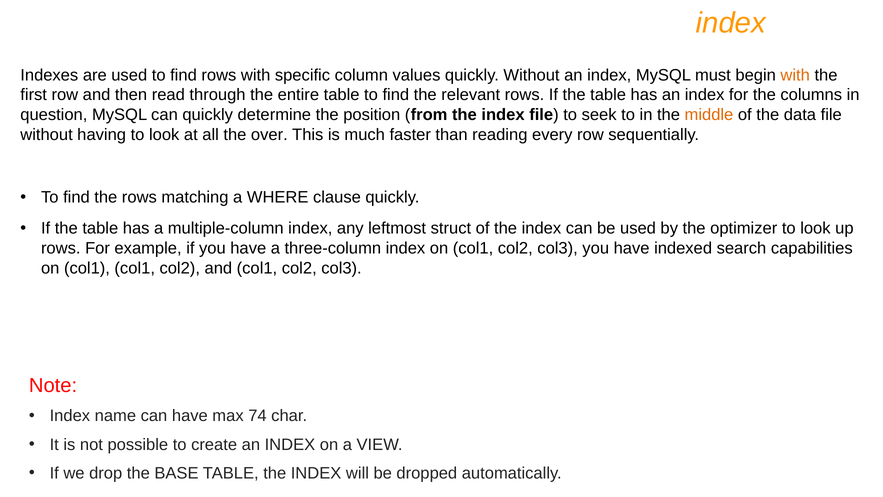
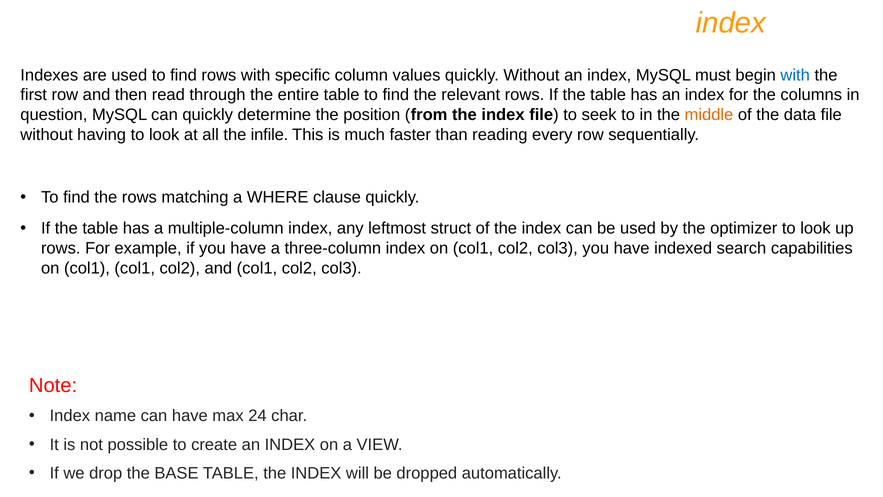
with at (795, 75) colour: orange -> blue
over: over -> infile
74: 74 -> 24
